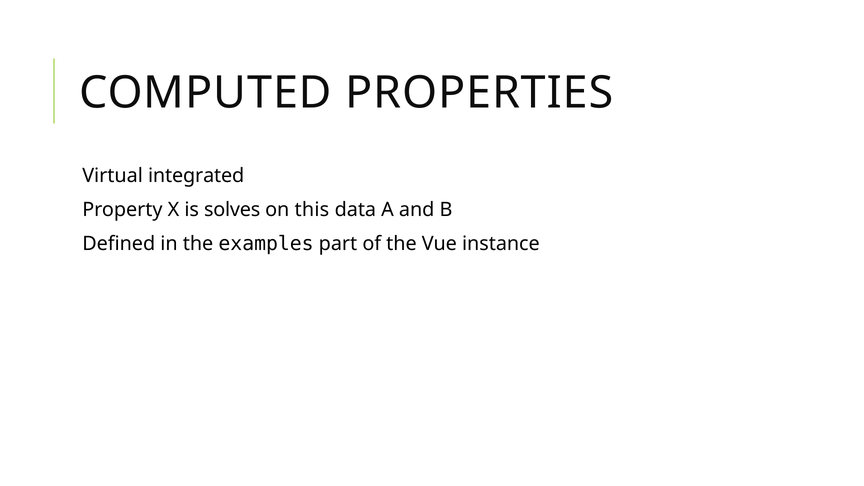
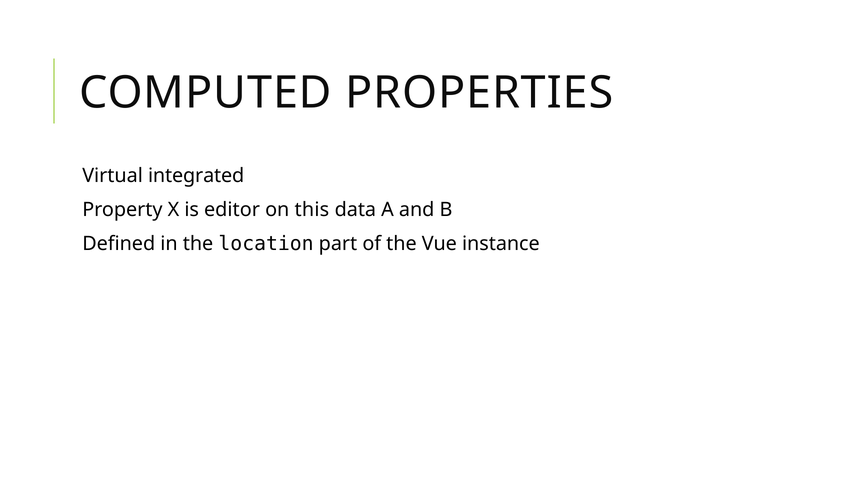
solves: solves -> editor
examples: examples -> location
